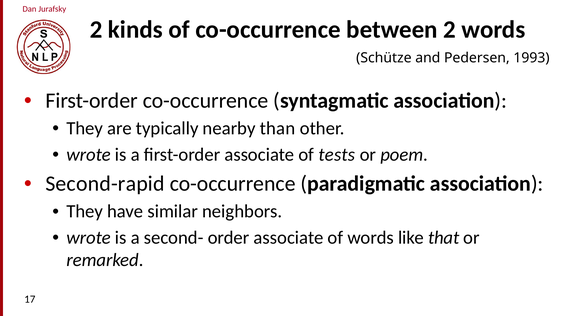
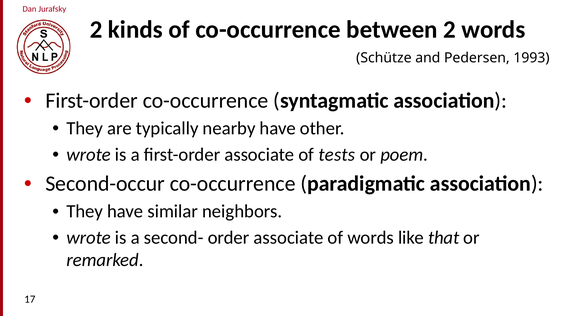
nearby than: than -> have
Second-rapid: Second-rapid -> Second-occur
